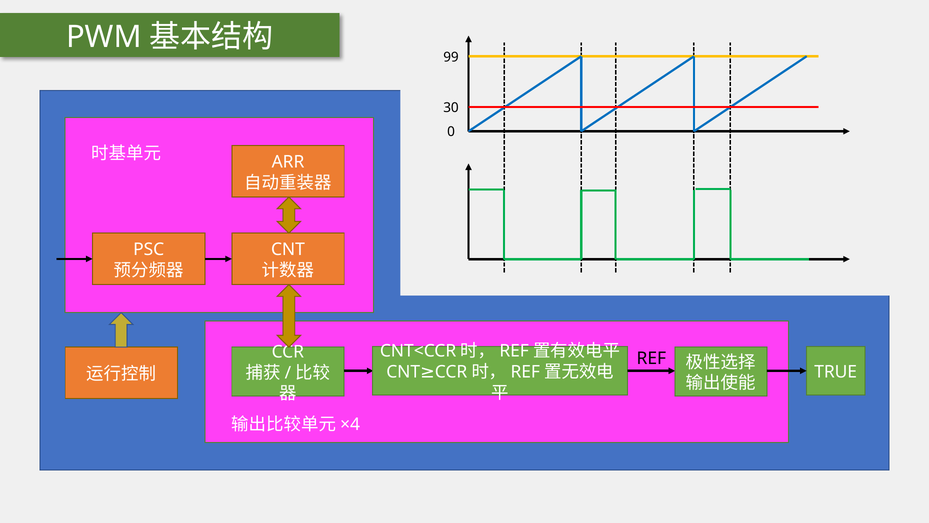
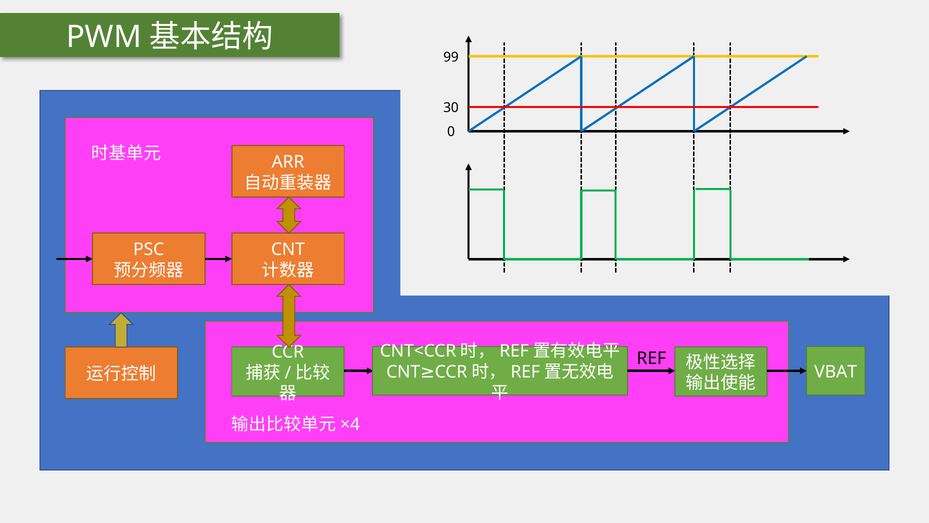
TRUE: TRUE -> VBAT
